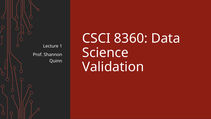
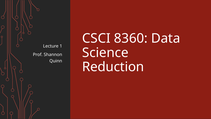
Validation: Validation -> Reduction
